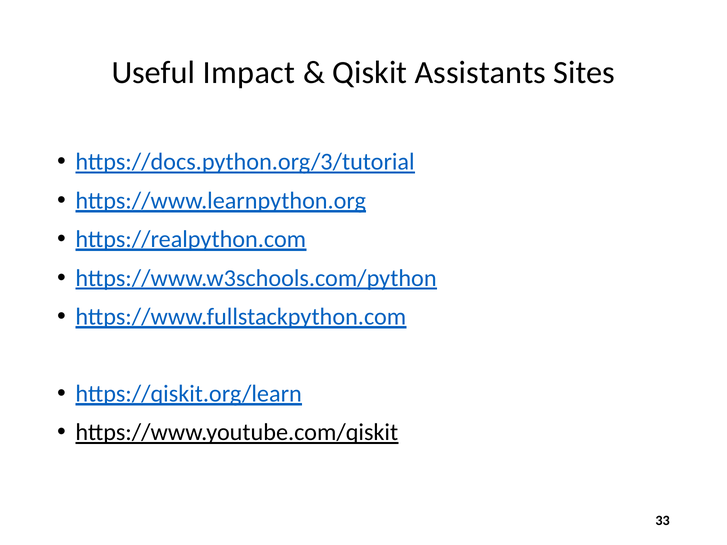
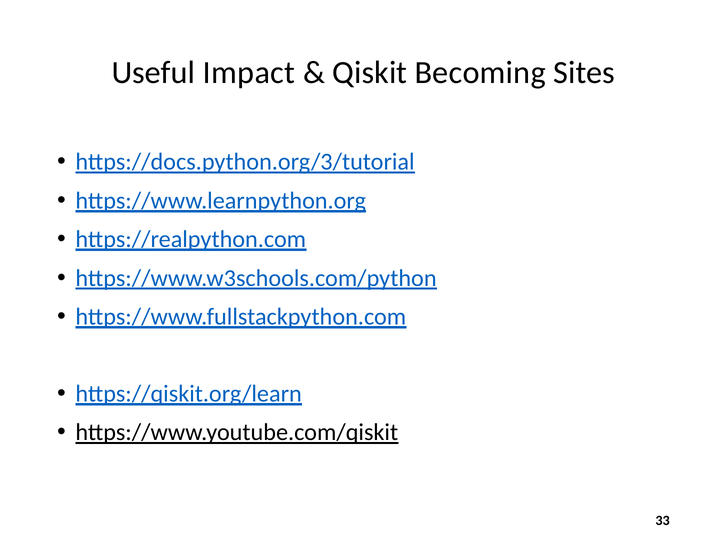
Assistants: Assistants -> Becoming
